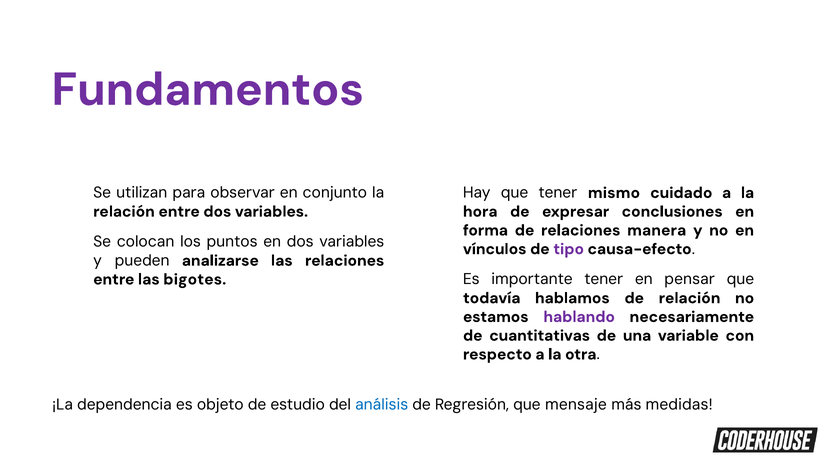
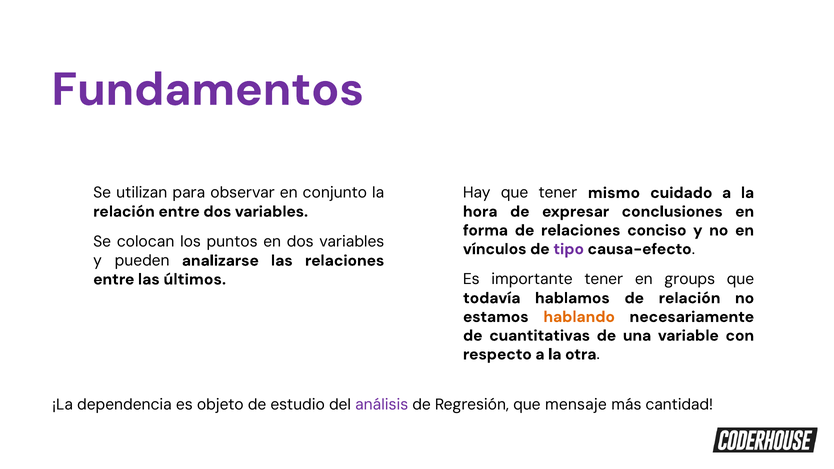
manera: manera -> conciso
pensar: pensar -> groups
bigotes: bigotes -> últimos
hablando colour: purple -> orange
análisis colour: blue -> purple
medidas: medidas -> cantidad
